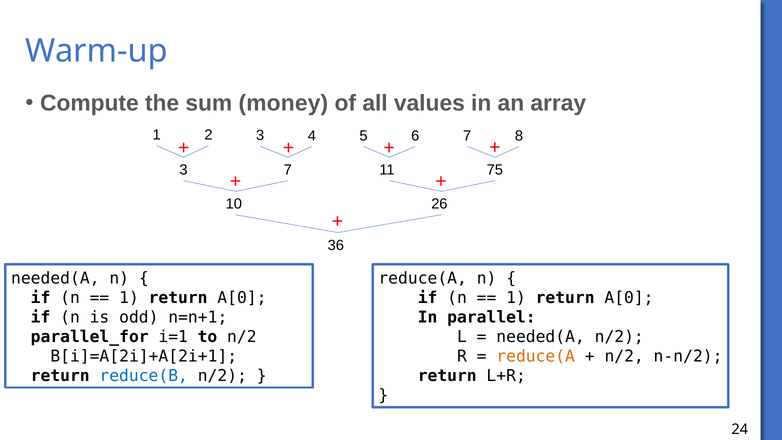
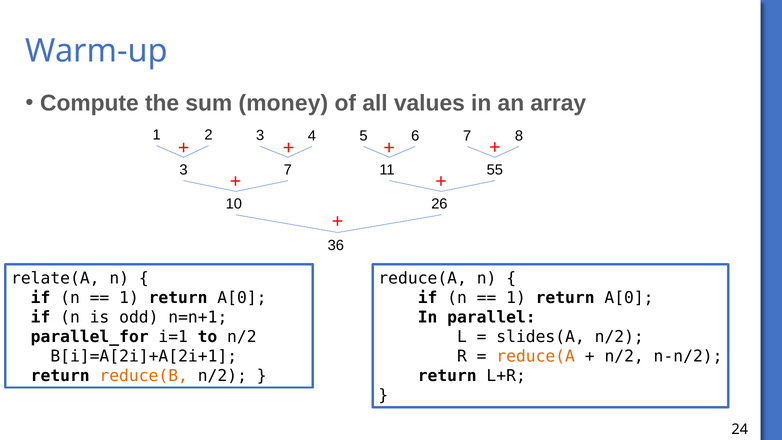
75: 75 -> 55
needed(A at (55, 278): needed(A -> relate(A
needed(A at (541, 337): needed(A -> slides(A
reduce(B colour: blue -> orange
